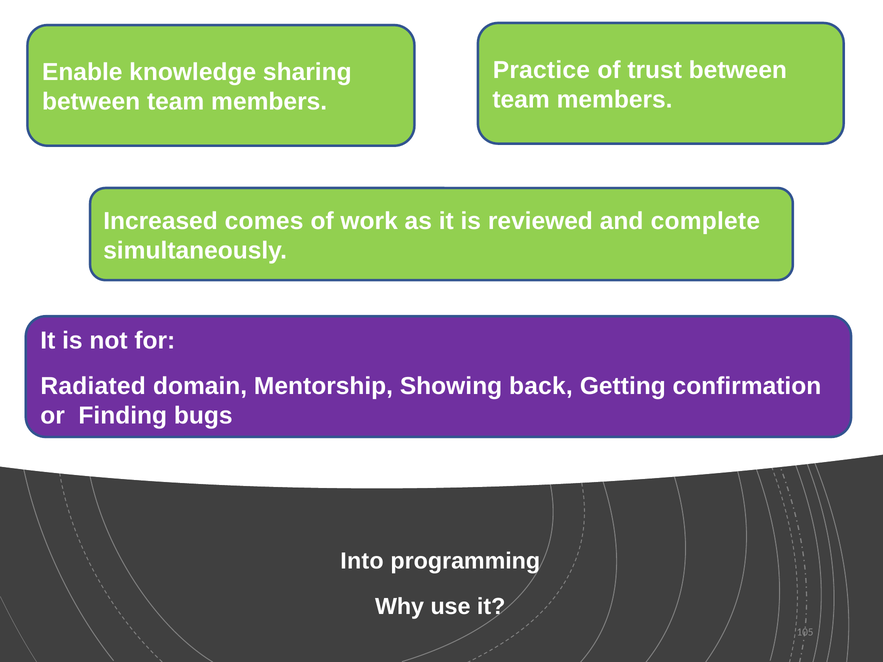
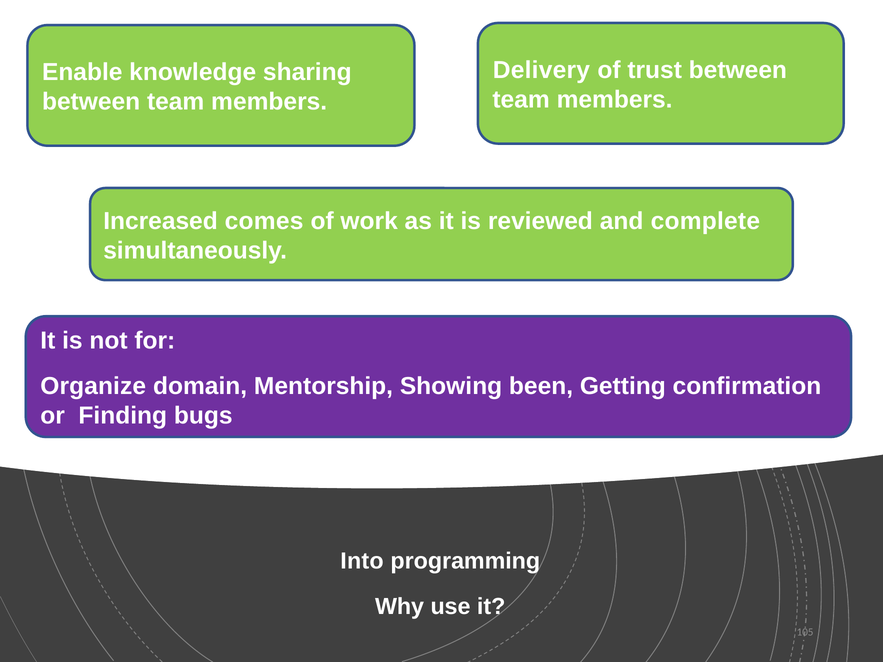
Practice: Practice -> Delivery
Radiated: Radiated -> Organize
back: back -> been
